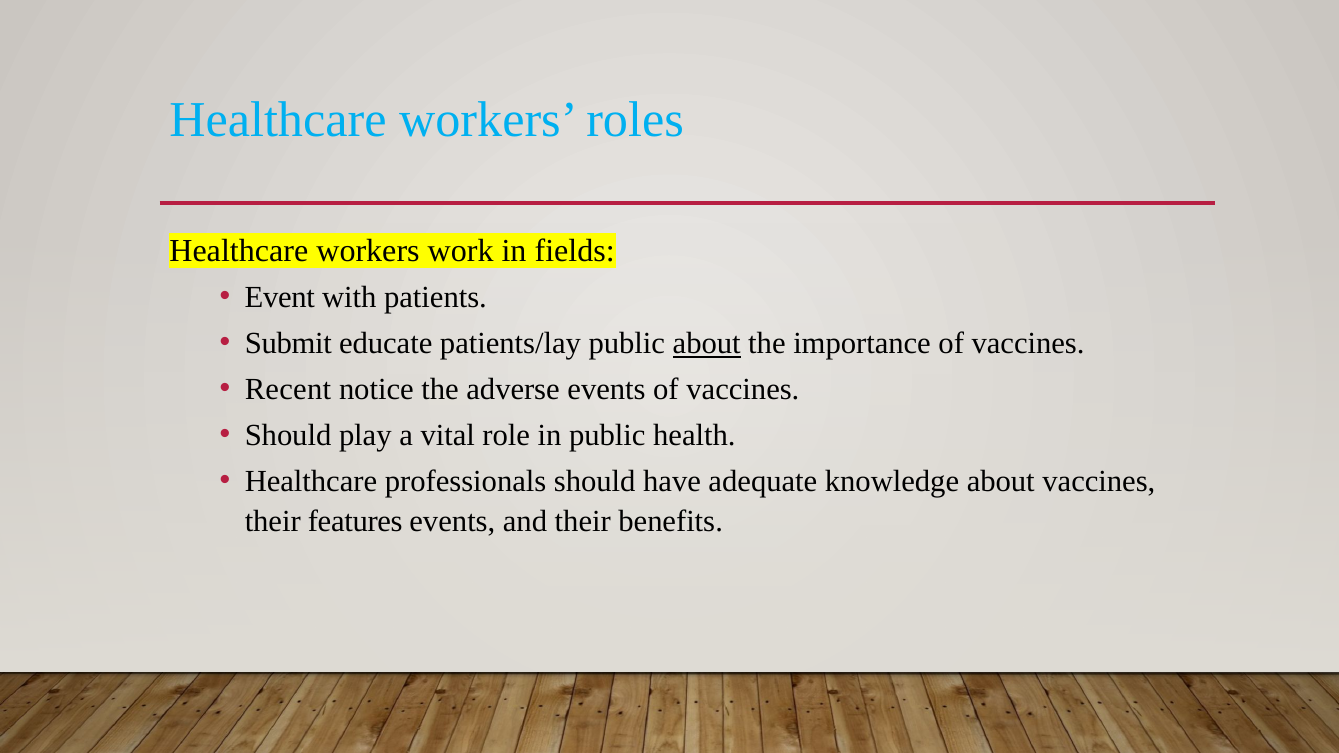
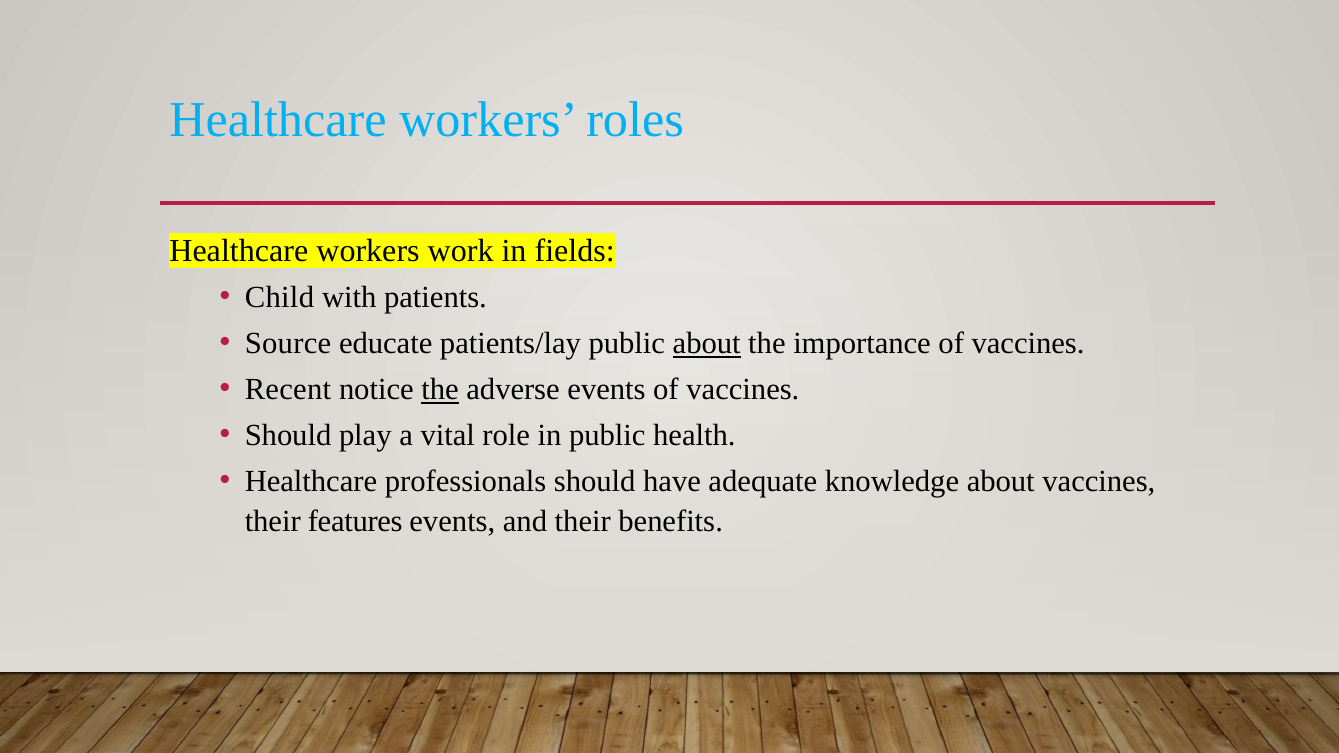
Event: Event -> Child
Submit: Submit -> Source
the at (440, 390) underline: none -> present
